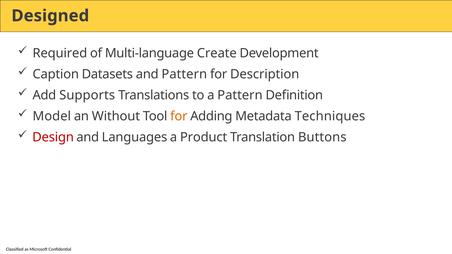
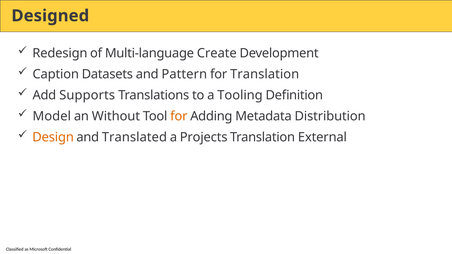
Required: Required -> Redesign
for Description: Description -> Translation
a Pattern: Pattern -> Tooling
Techniques: Techniques -> Distribution
Design colour: red -> orange
Languages: Languages -> Translated
Product: Product -> Projects
Buttons: Buttons -> External
